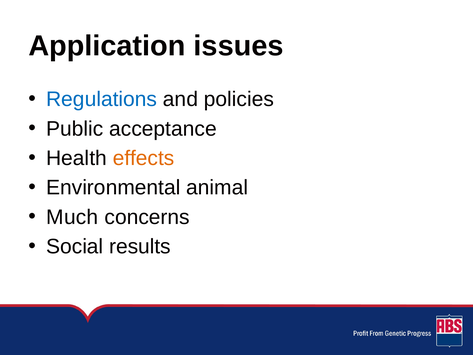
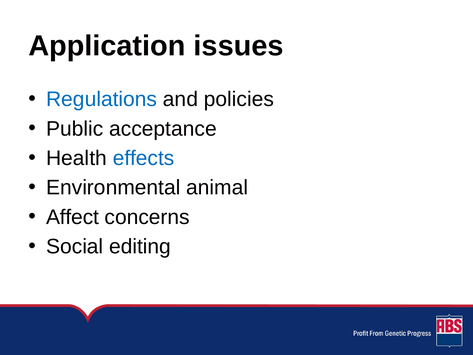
effects colour: orange -> blue
Much: Much -> Affect
results: results -> editing
